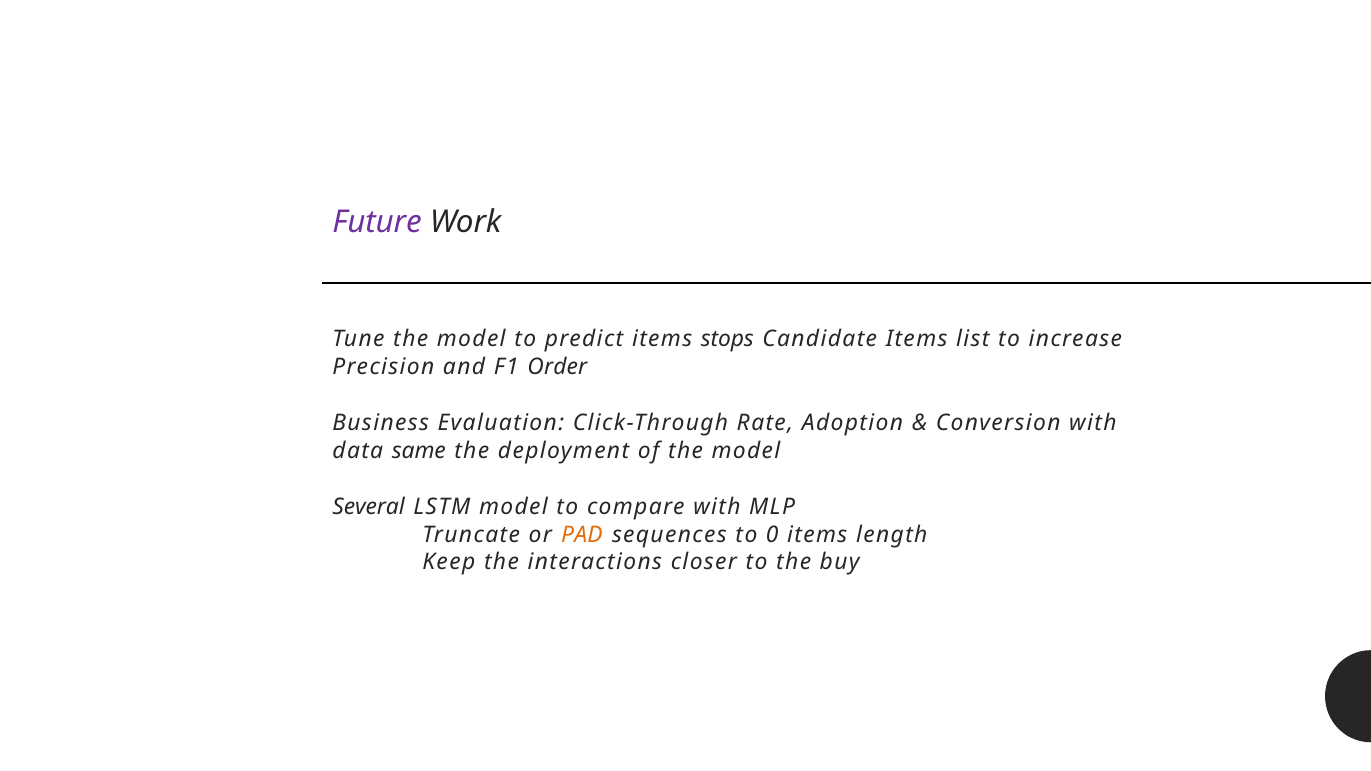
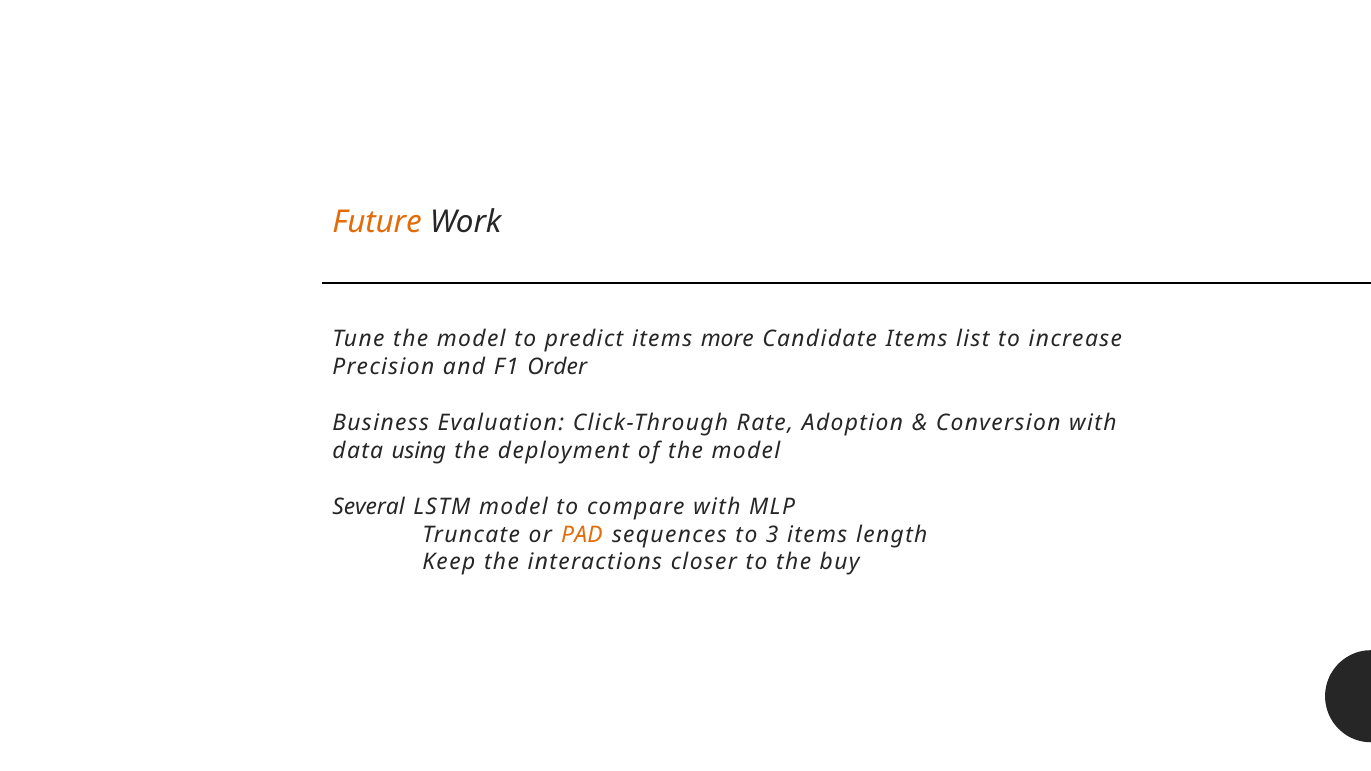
Future colour: purple -> orange
stops: stops -> more
same: same -> using
0: 0 -> 3
